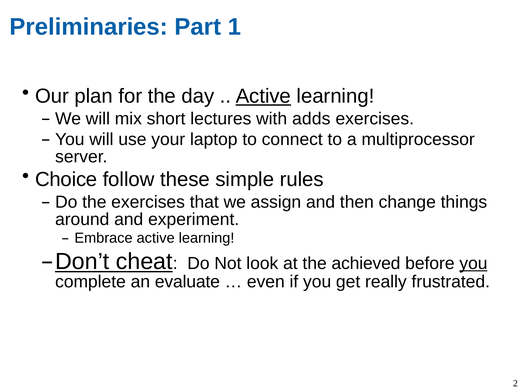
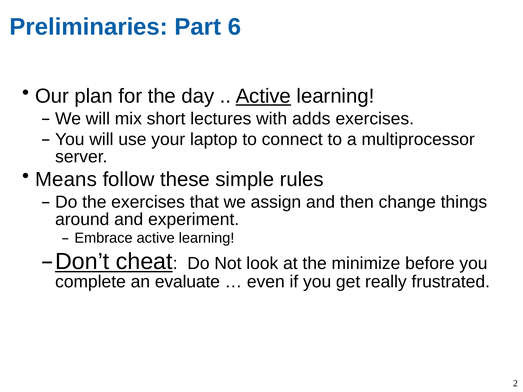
1: 1 -> 6
Choice: Choice -> Means
achieved: achieved -> minimize
you at (473, 263) underline: present -> none
